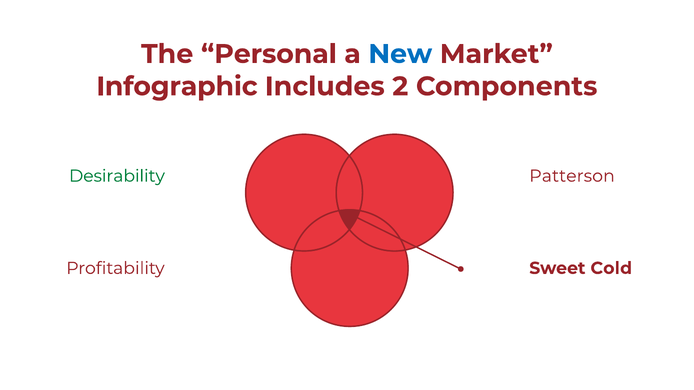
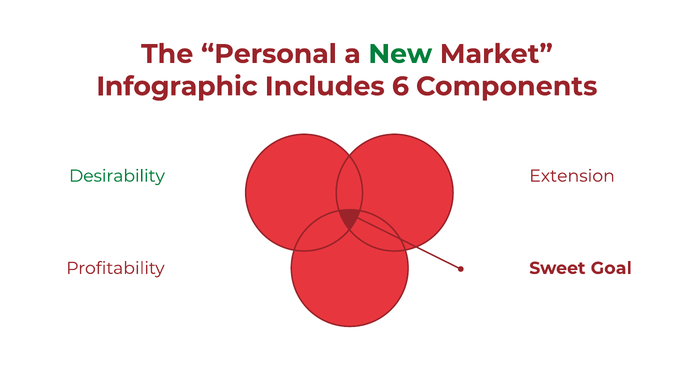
New colour: blue -> green
2: 2 -> 6
Patterson: Patterson -> Extension
Cold: Cold -> Goal
